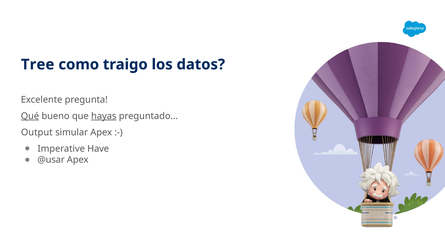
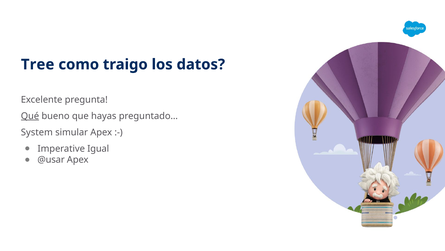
hayas underline: present -> none
Output: Output -> System
Have: Have -> Igual
